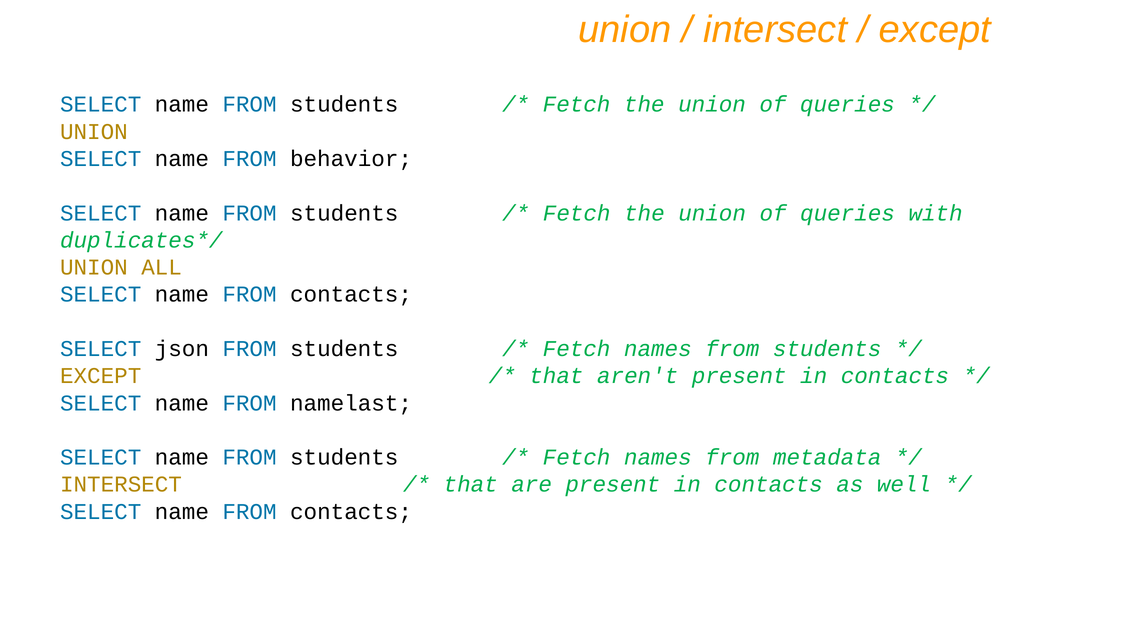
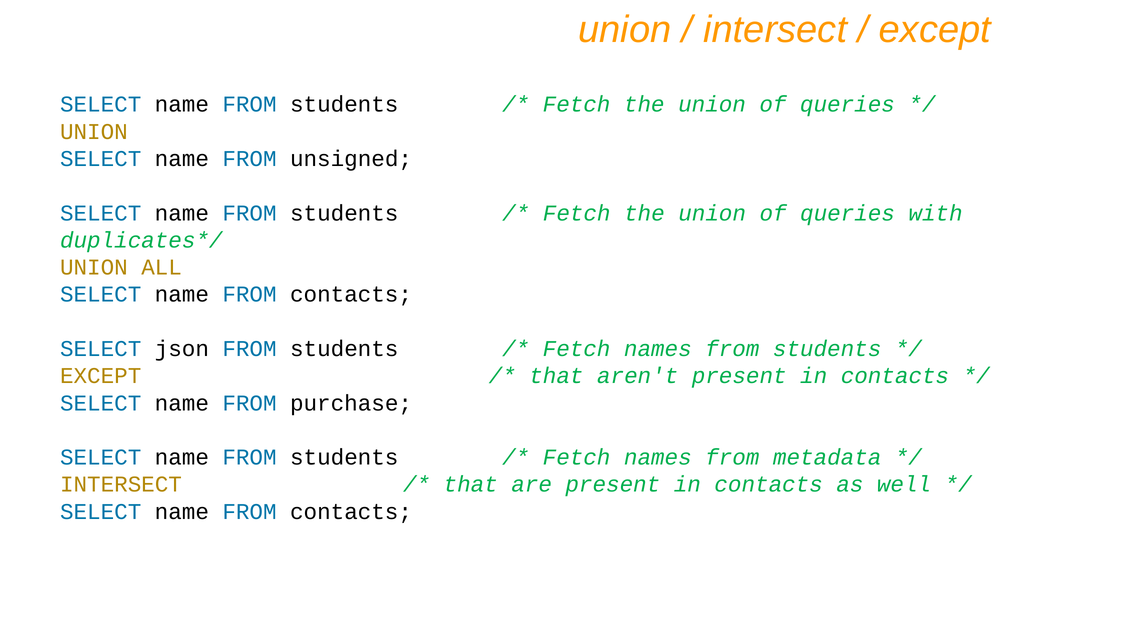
behavior: behavior -> unsigned
namelast: namelast -> purchase
